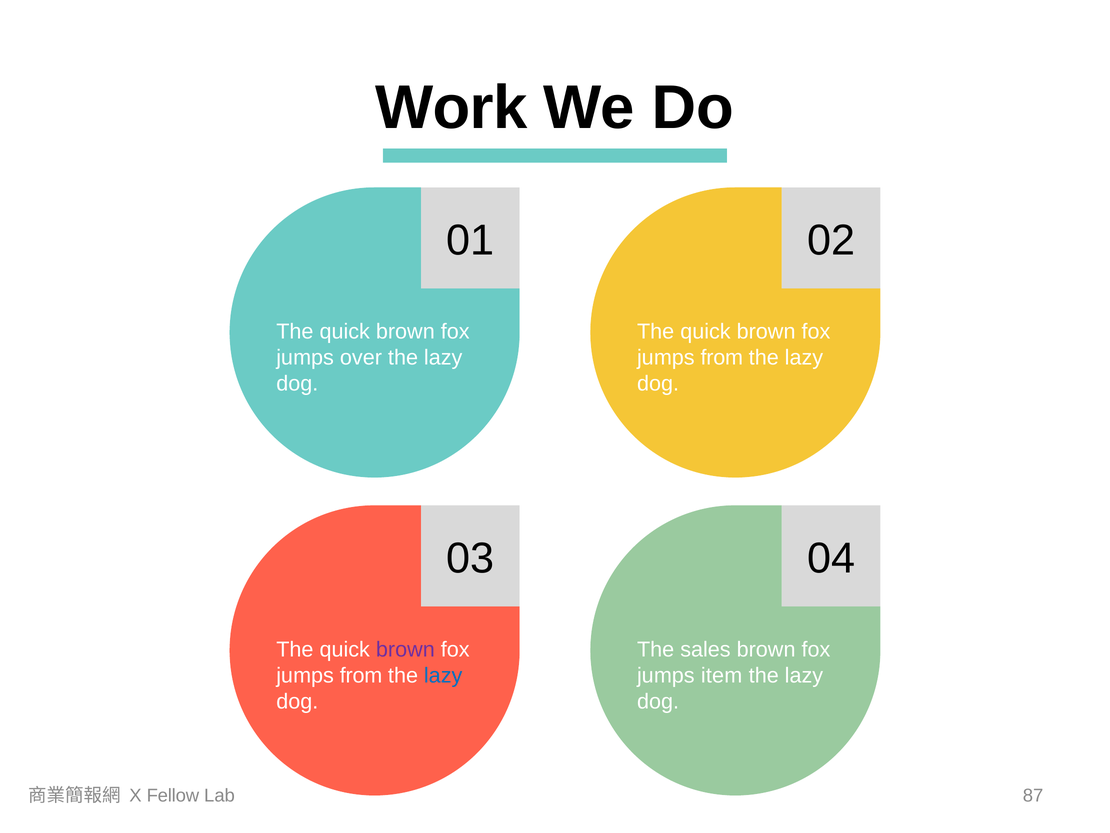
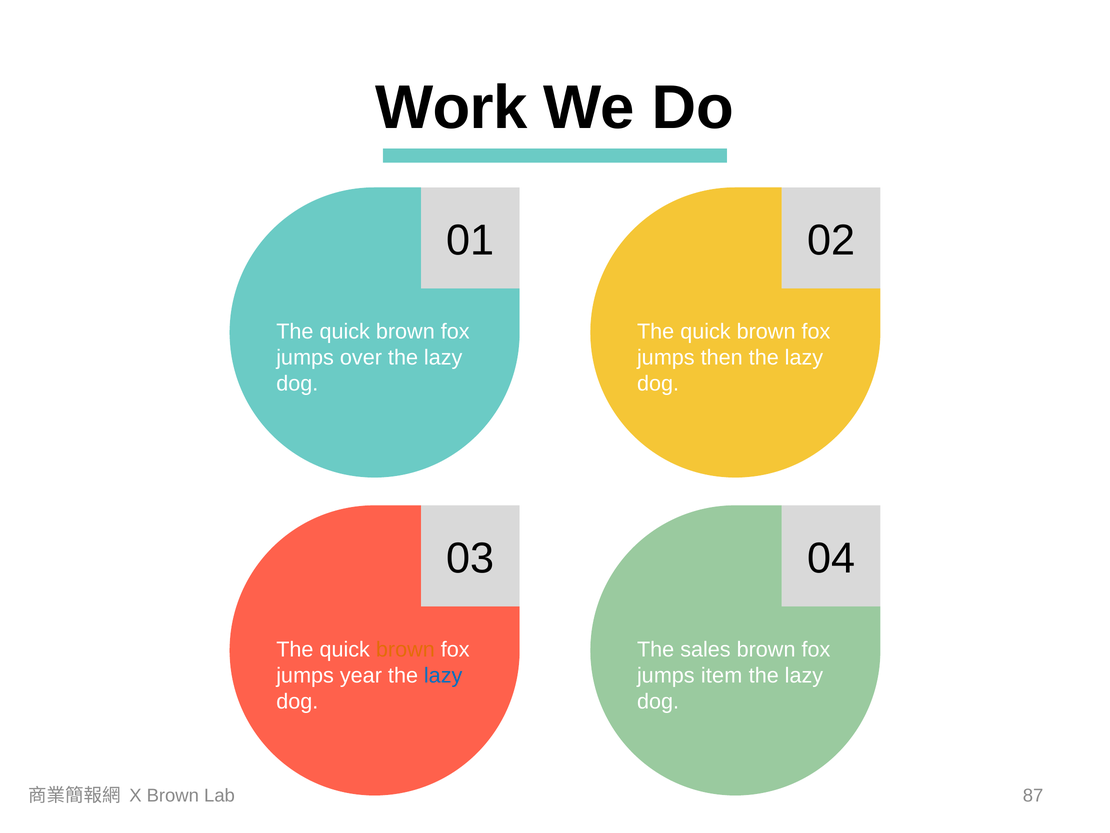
from at (722, 357): from -> then
brown at (405, 649) colour: purple -> orange
from at (361, 675): from -> year
X Fellow: Fellow -> Brown
